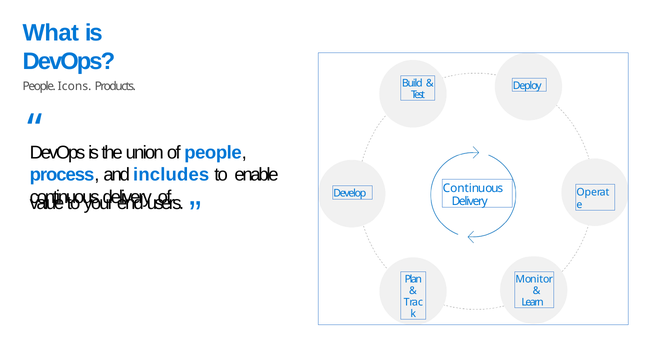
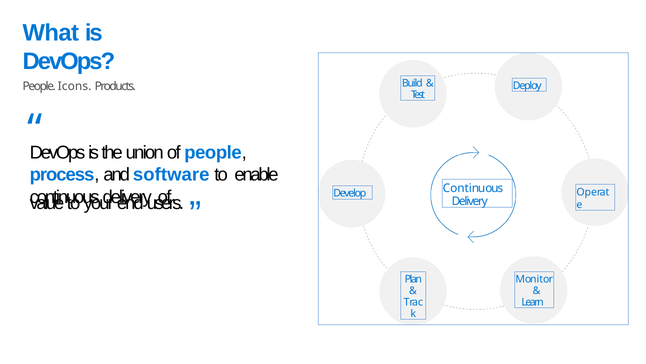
includes: includes -> software
